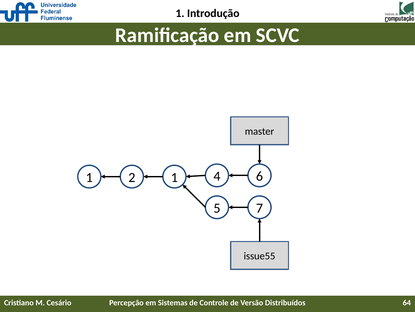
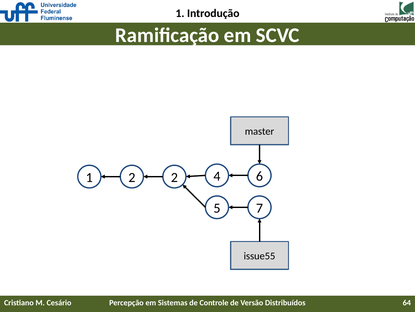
2 1: 1 -> 2
